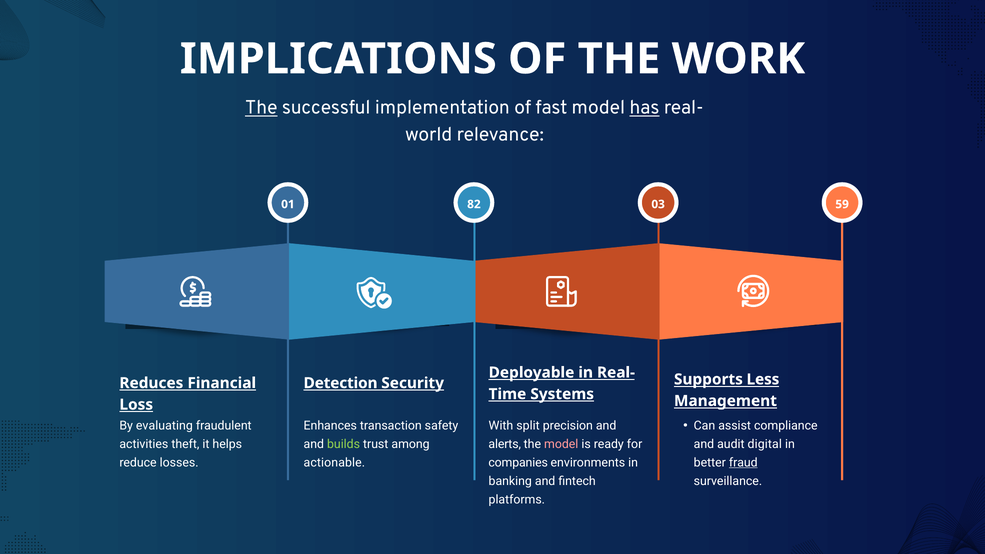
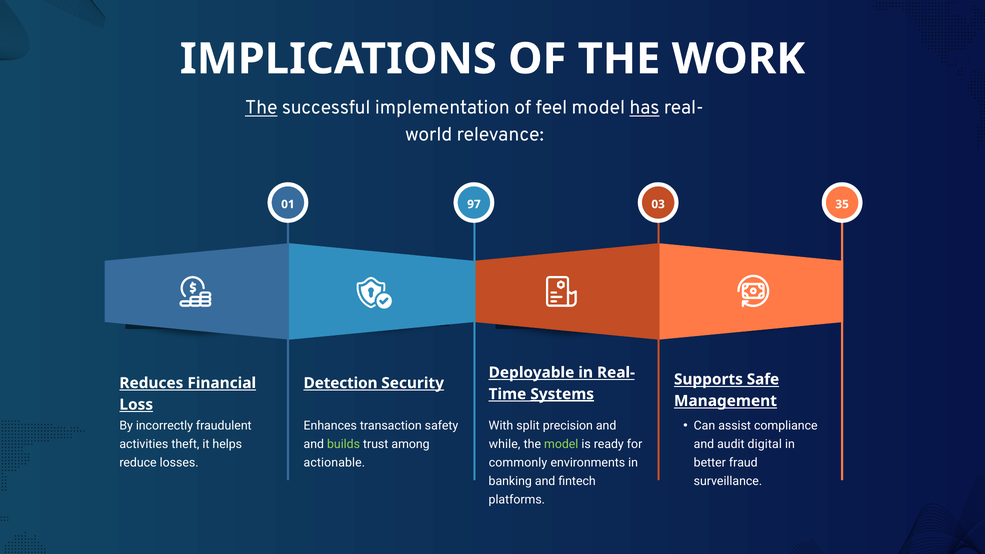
fast: fast -> feel
82: 82 -> 97
59: 59 -> 35
Less: Less -> Safe
Systems underline: none -> present
evaluating: evaluating -> incorrectly
alerts: alerts -> while
model at (561, 444) colour: pink -> light green
companies: companies -> commonly
fraud underline: present -> none
